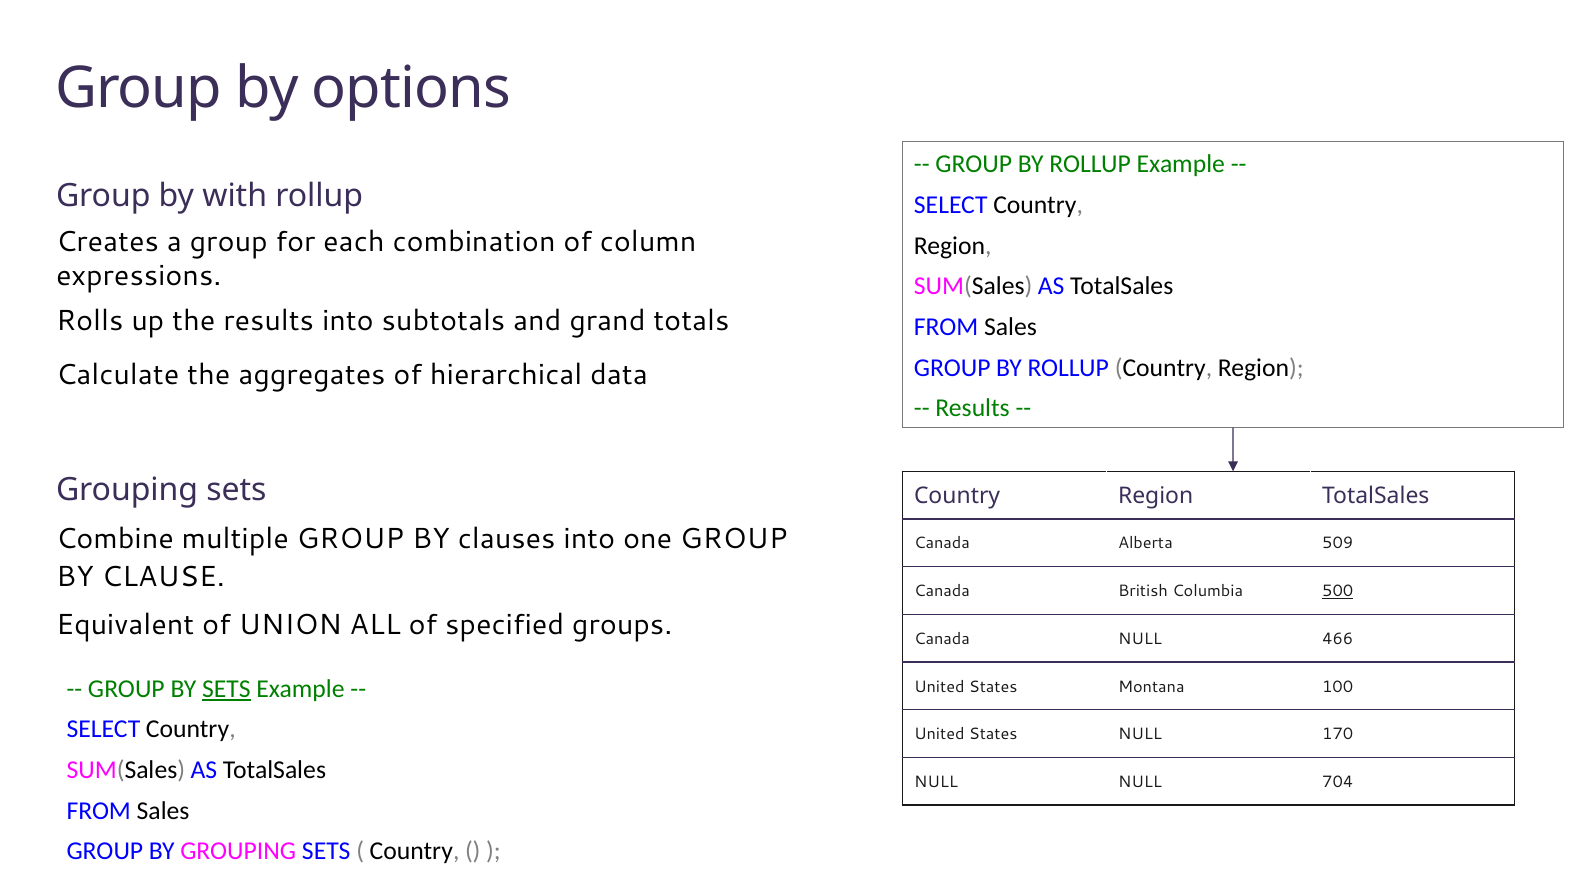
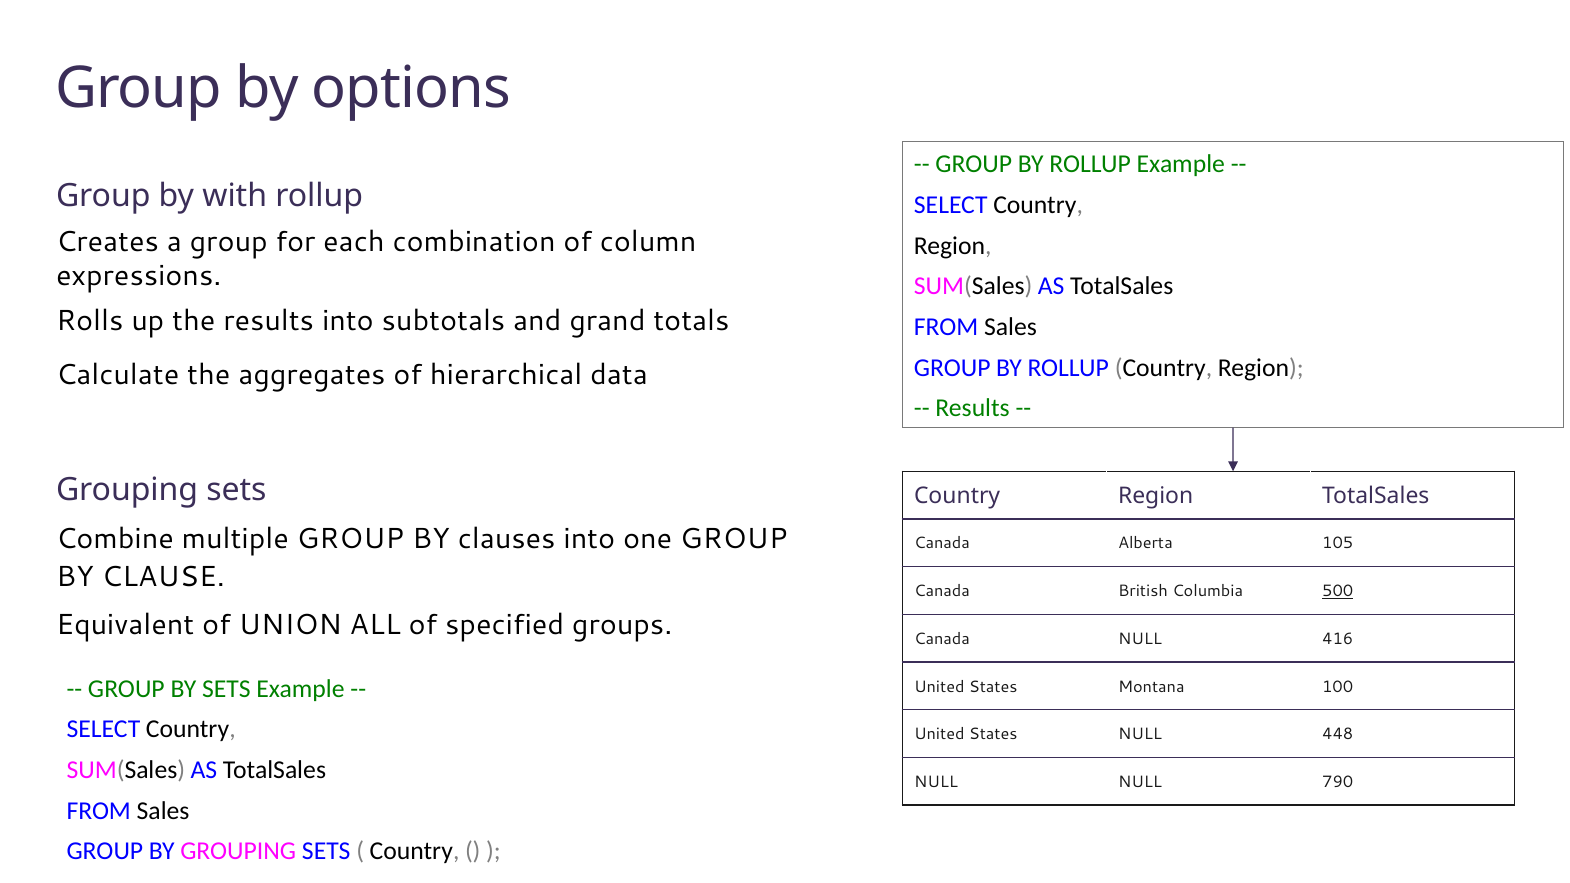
509: 509 -> 105
466: 466 -> 416
SETS at (226, 689) underline: present -> none
170: 170 -> 448
704: 704 -> 790
